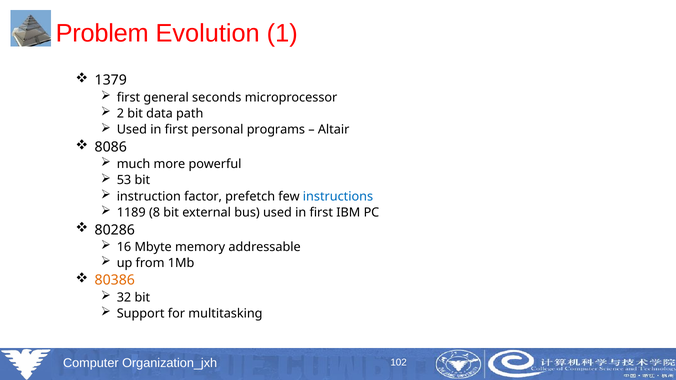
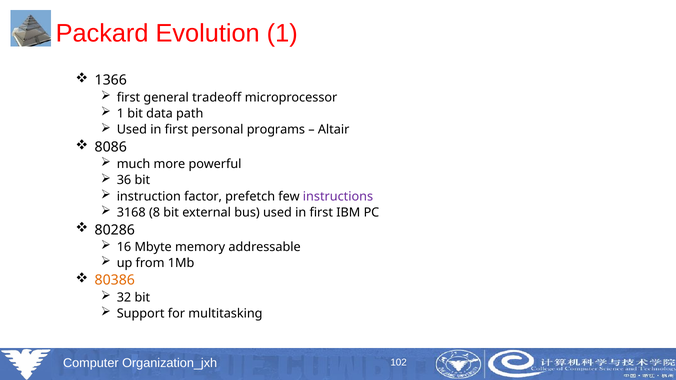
Problem: Problem -> Packard
1379: 1379 -> 1366
seconds: seconds -> tradeoff
2 at (120, 114): 2 -> 1
53: 53 -> 36
instructions colour: blue -> purple
1189: 1189 -> 3168
